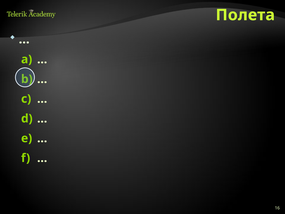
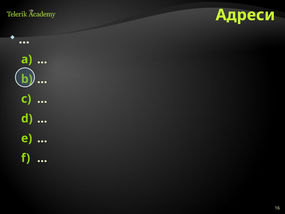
Полета: Полета -> Адреси
